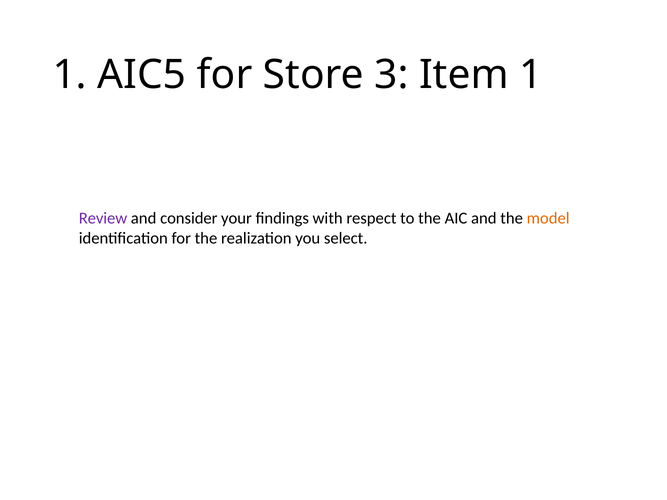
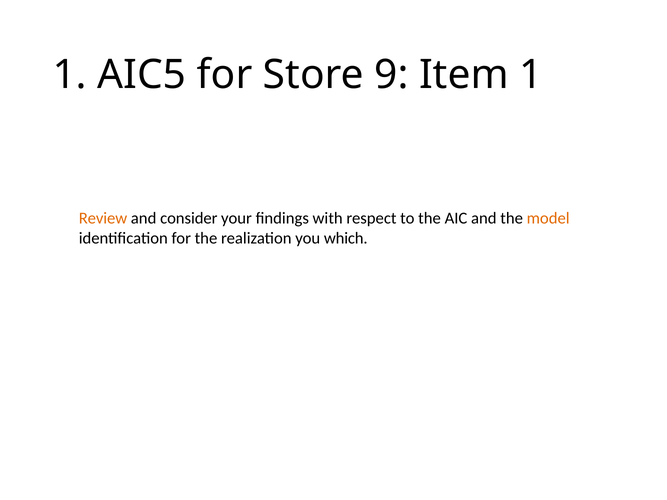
3: 3 -> 9
Review colour: purple -> orange
select: select -> which
